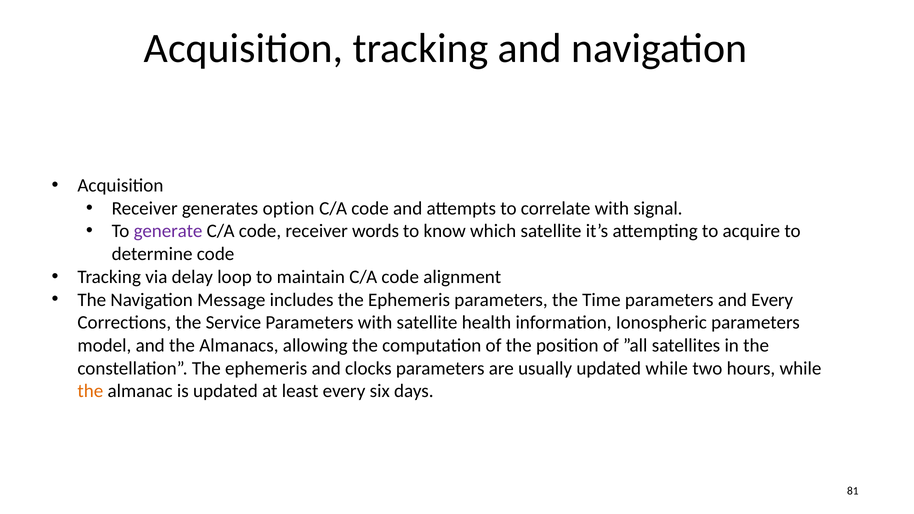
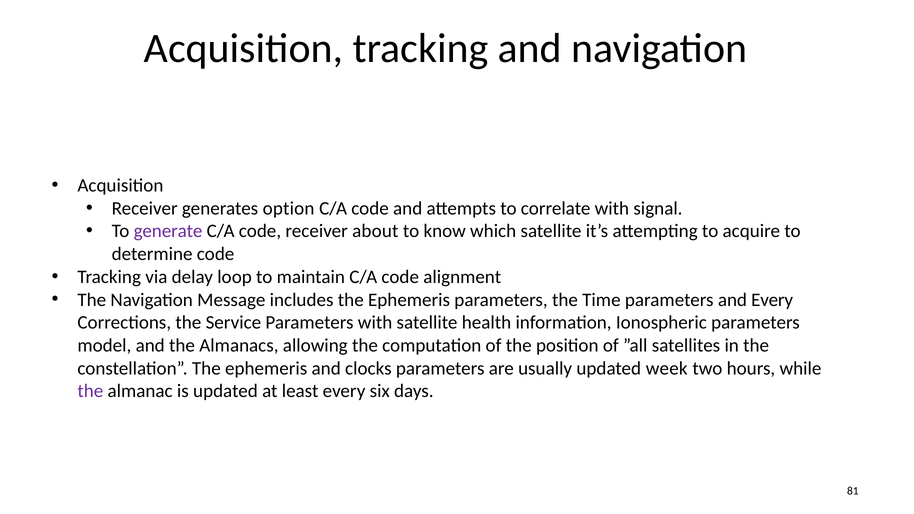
words: words -> about
updated while: while -> week
the at (90, 391) colour: orange -> purple
